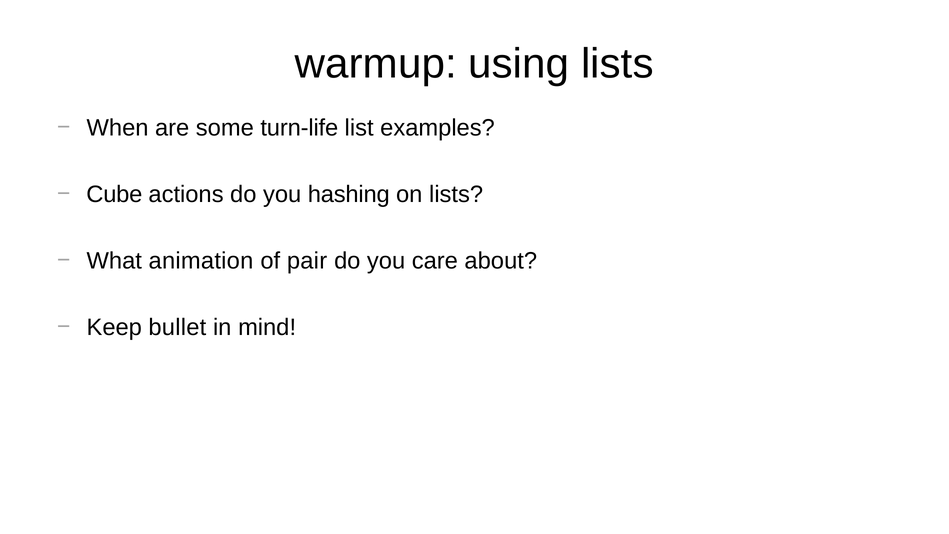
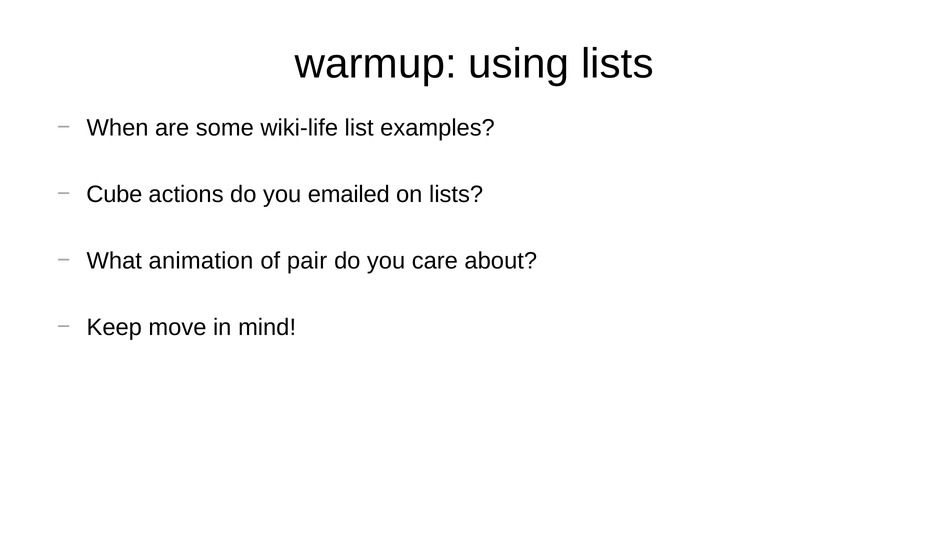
turn-life: turn-life -> wiki-life
hashing: hashing -> emailed
bullet: bullet -> move
